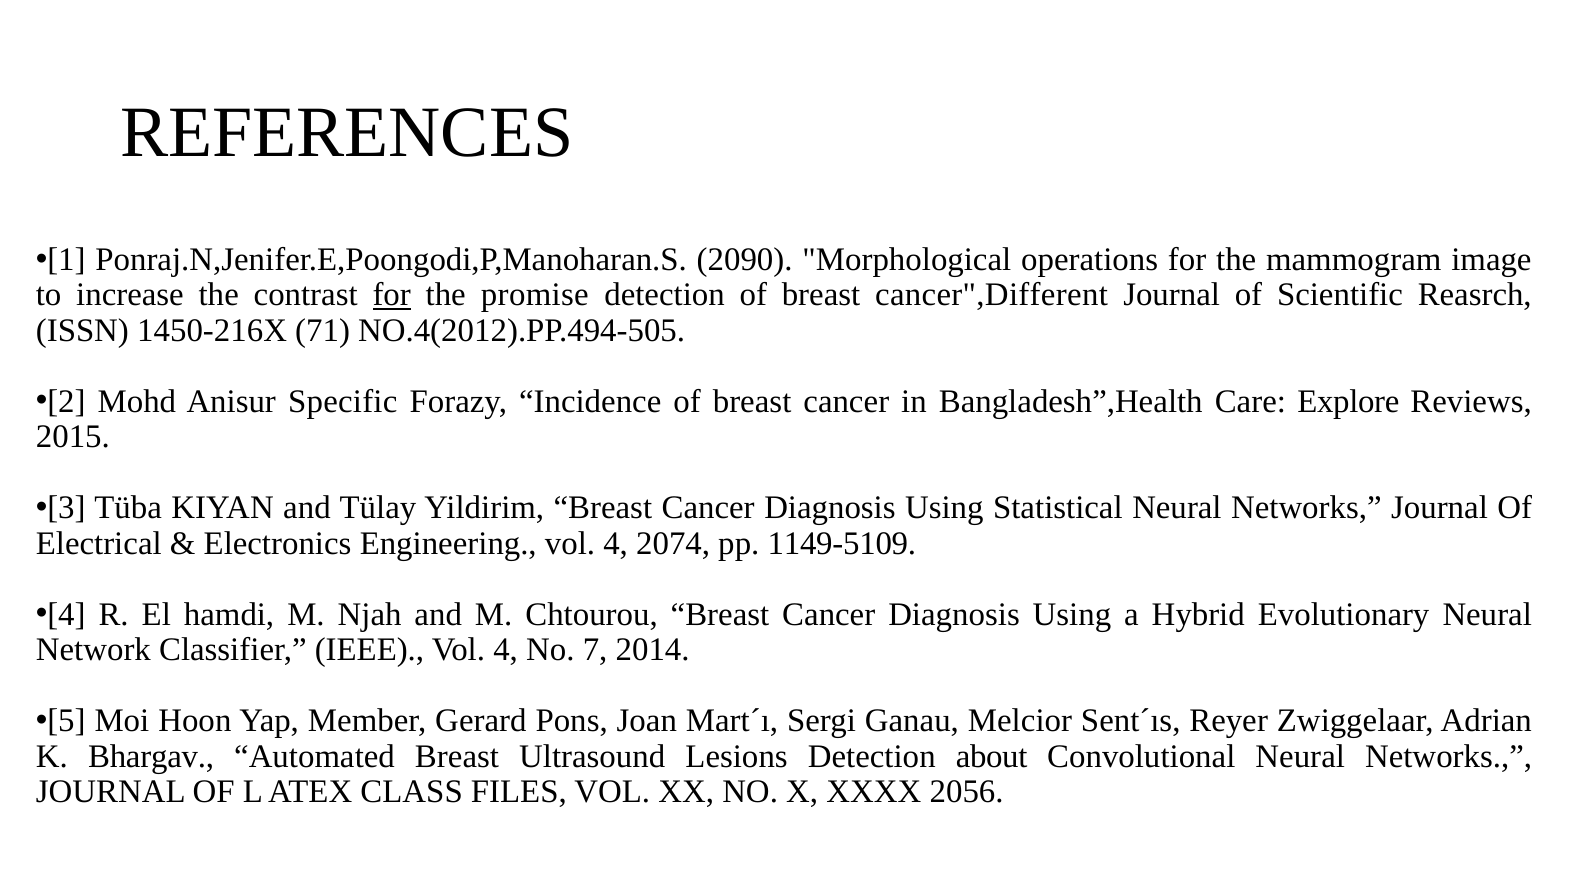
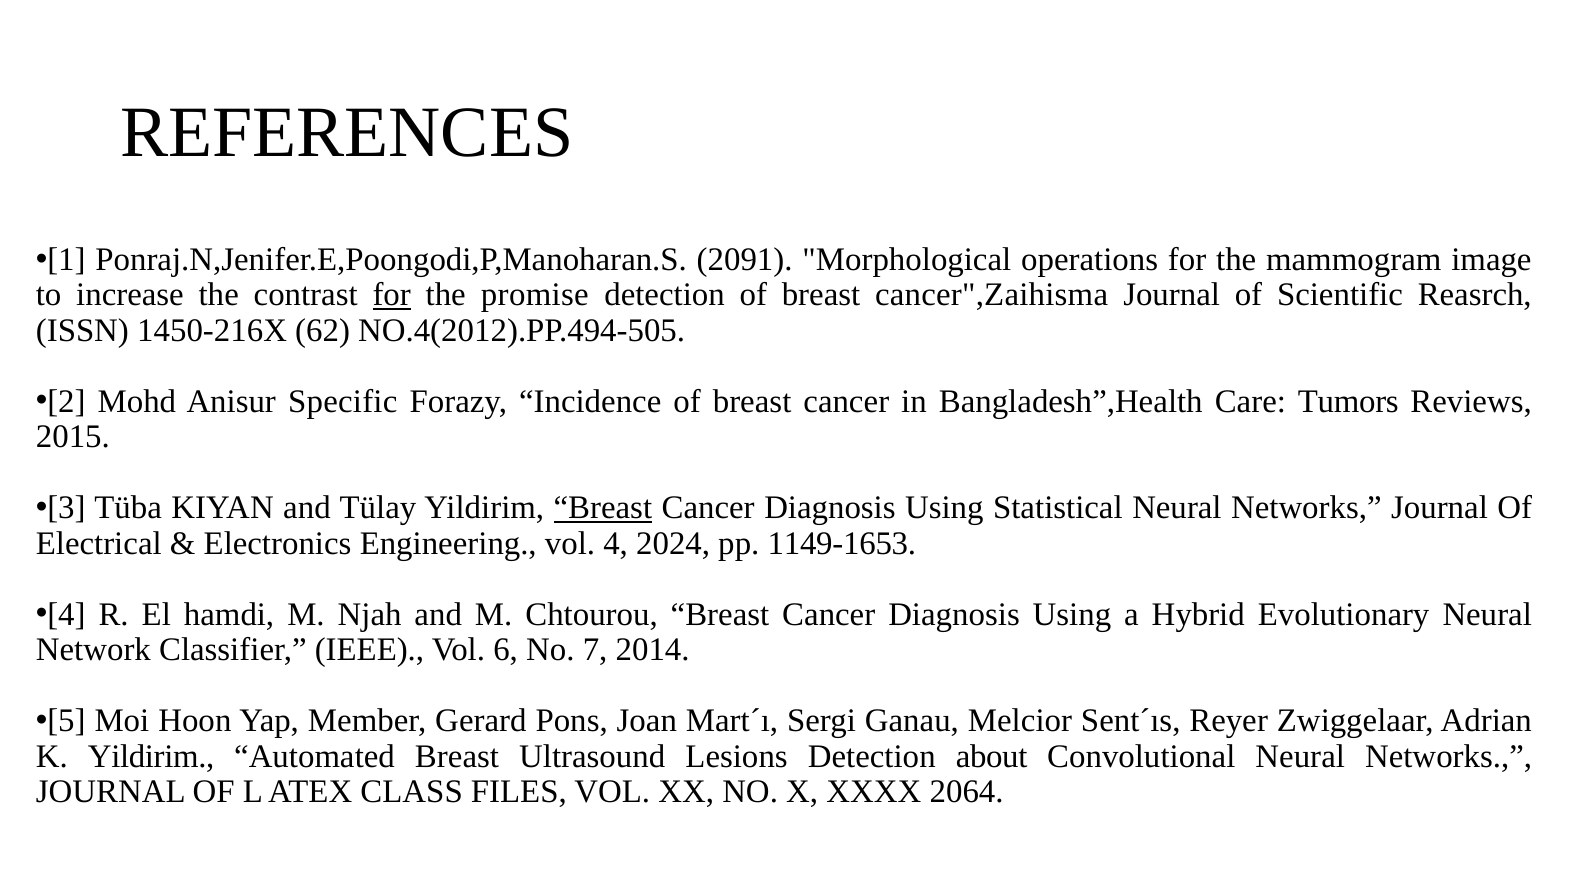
2090: 2090 -> 2091
cancer",Different: cancer",Different -> cancer",Zaihisma
71: 71 -> 62
Explore: Explore -> Tumors
Breast at (603, 508) underline: none -> present
2074: 2074 -> 2024
1149-5109: 1149-5109 -> 1149-1653
IEEE Vol 4: 4 -> 6
K Bhargav: Bhargav -> Yildirim
2056: 2056 -> 2064
